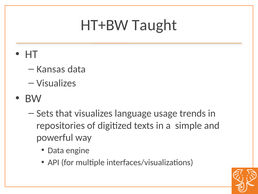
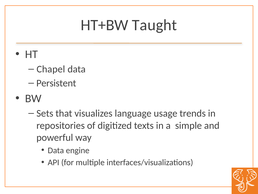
Kansas: Kansas -> Chapel
Visualizes at (56, 83): Visualizes -> Persistent
